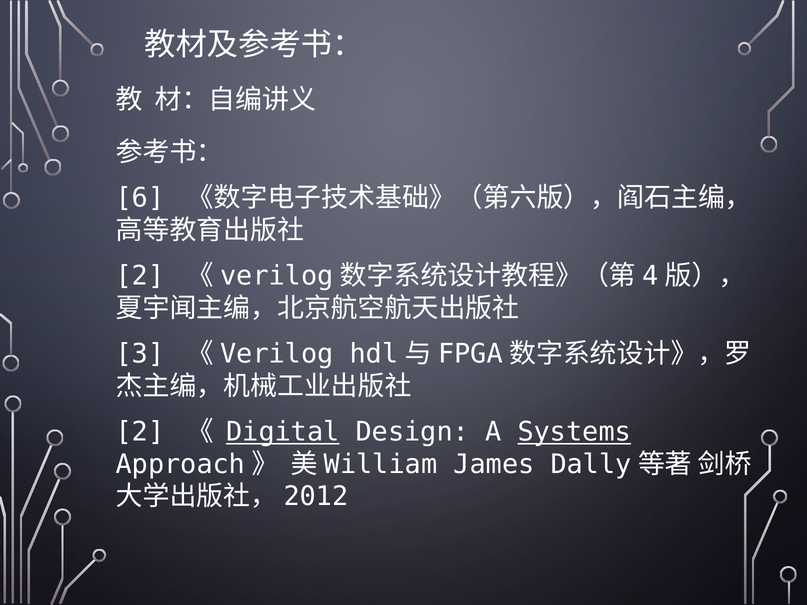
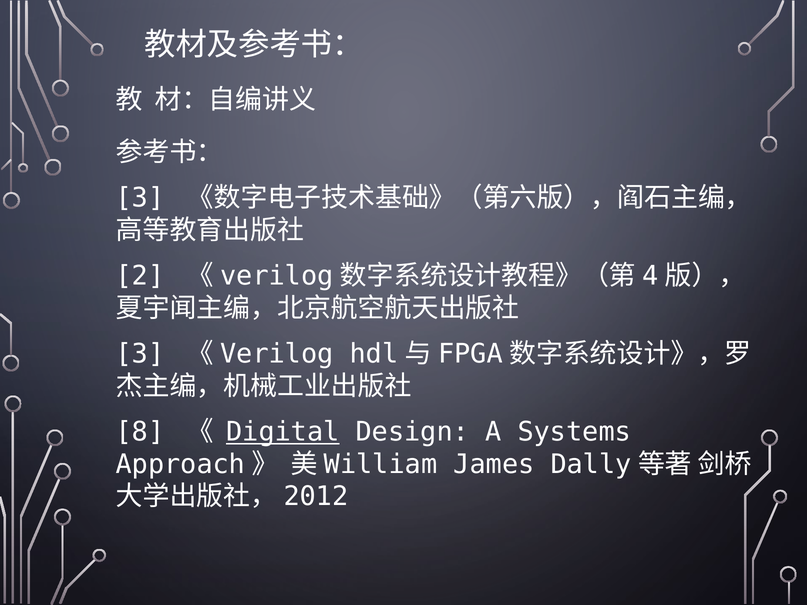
6 at (140, 198): 6 -> 3
2 at (140, 432): 2 -> 8
Systems underline: present -> none
